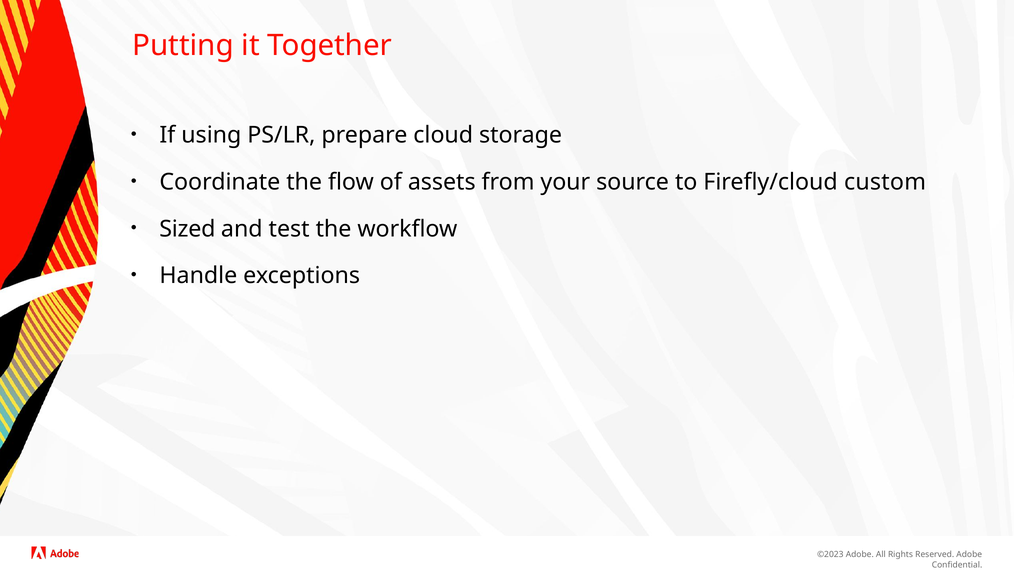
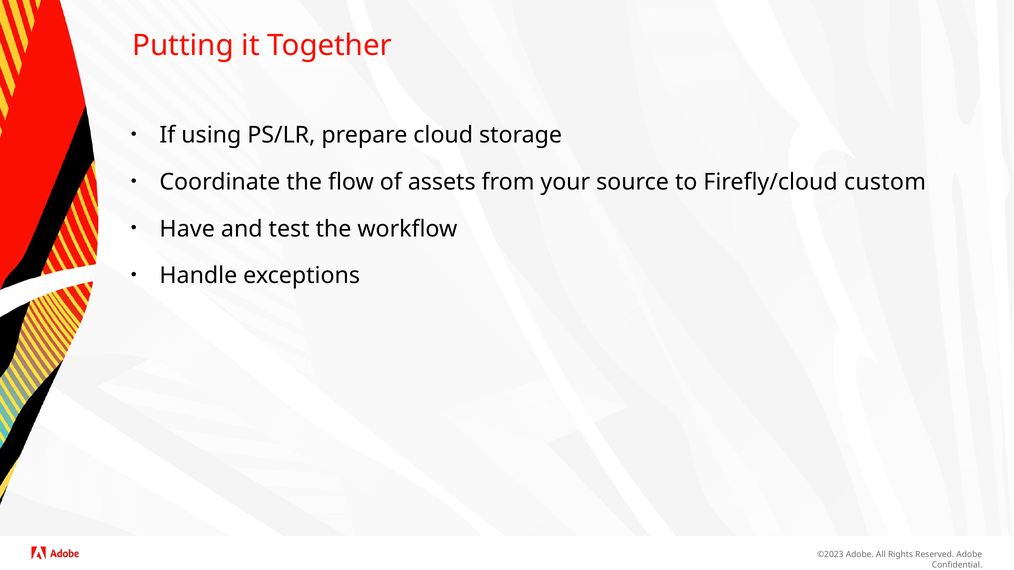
Sized: Sized -> Have
